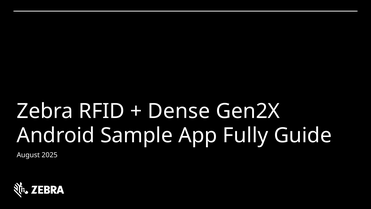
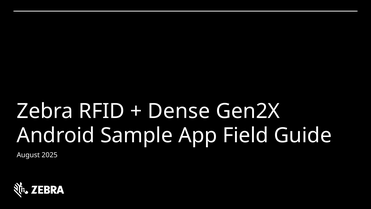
Fully: Fully -> Field
